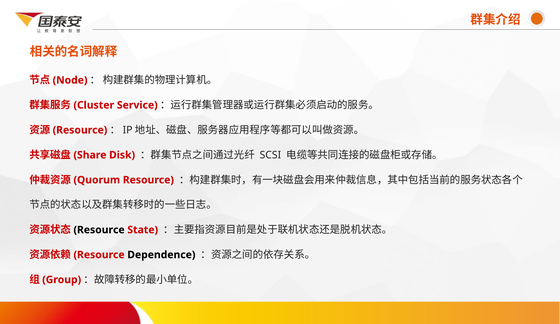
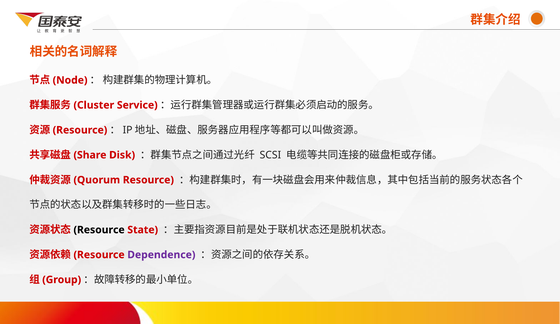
Dependence colour: black -> purple
